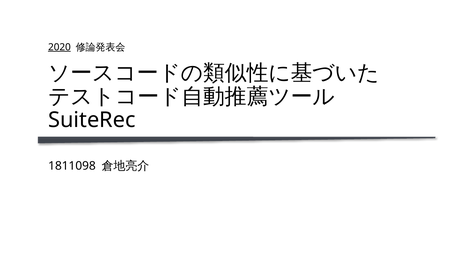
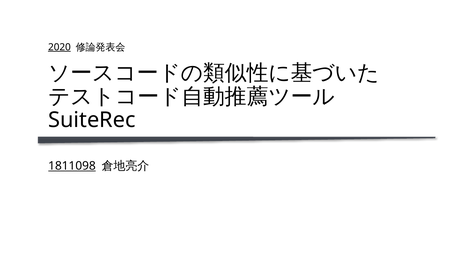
1811098 underline: none -> present
